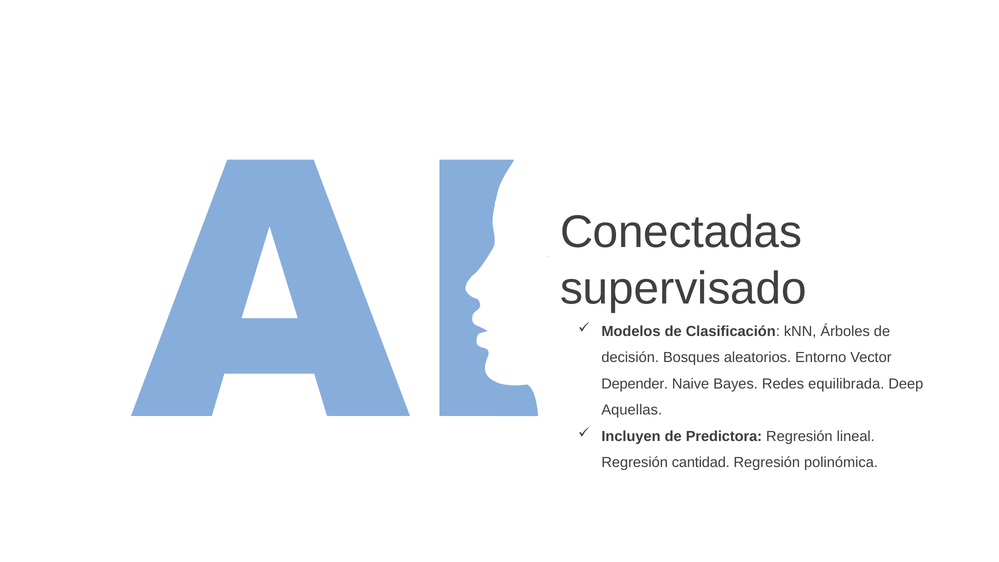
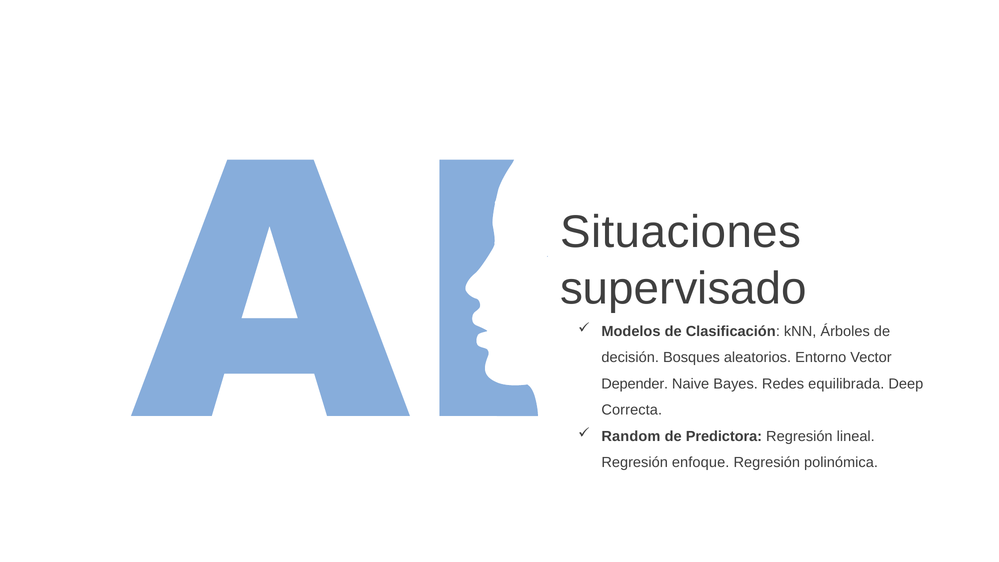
Conectadas: Conectadas -> Situaciones
Aquellas: Aquellas -> Correcta
Incluyen: Incluyen -> Random
cantidad: cantidad -> enfoque
